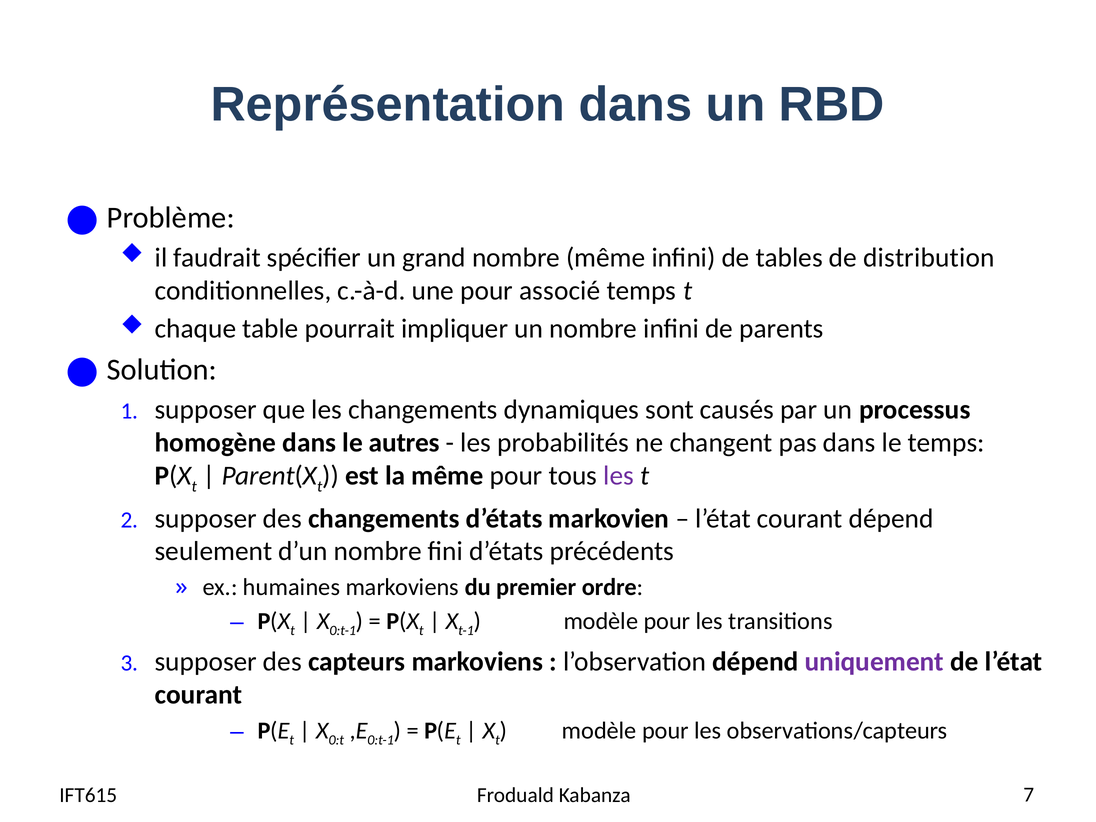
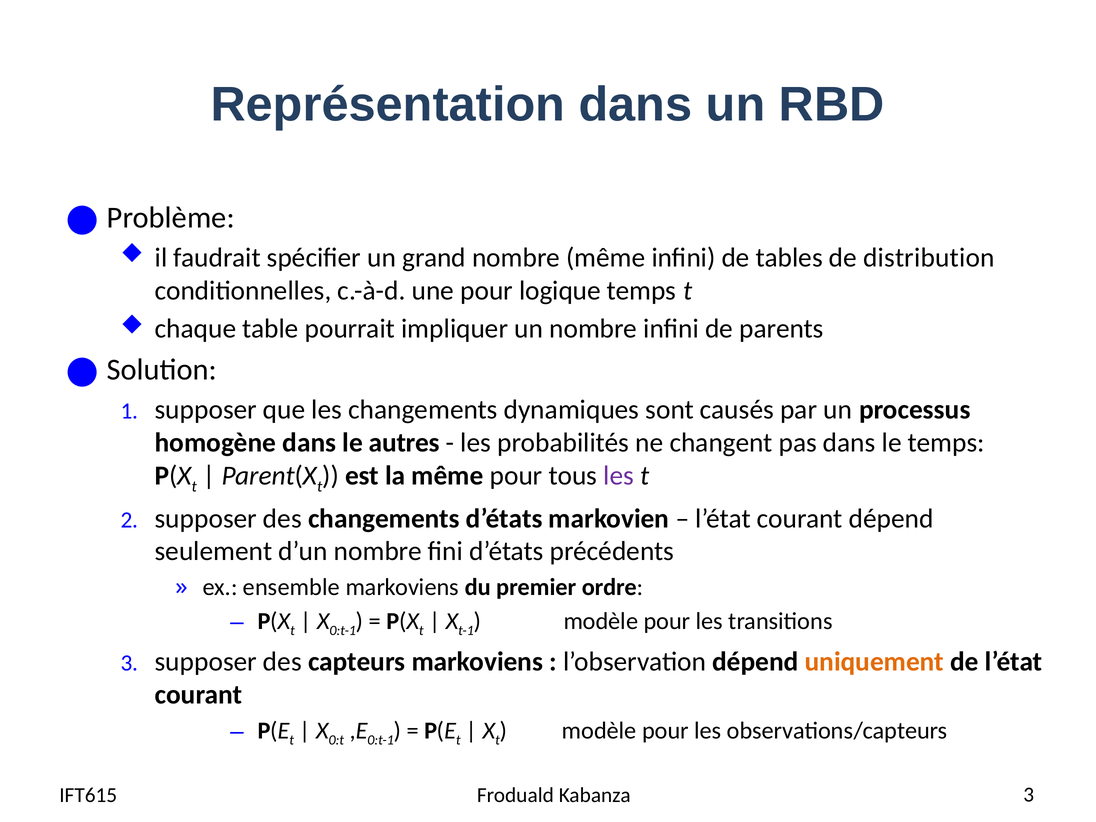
associé: associé -> logique
humaines: humaines -> ensemble
uniquement colour: purple -> orange
Kabanza 7: 7 -> 3
